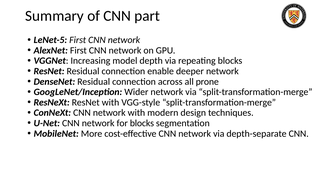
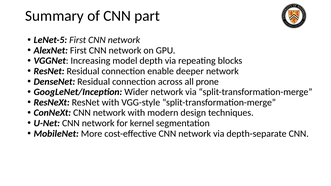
for blocks: blocks -> kernel
